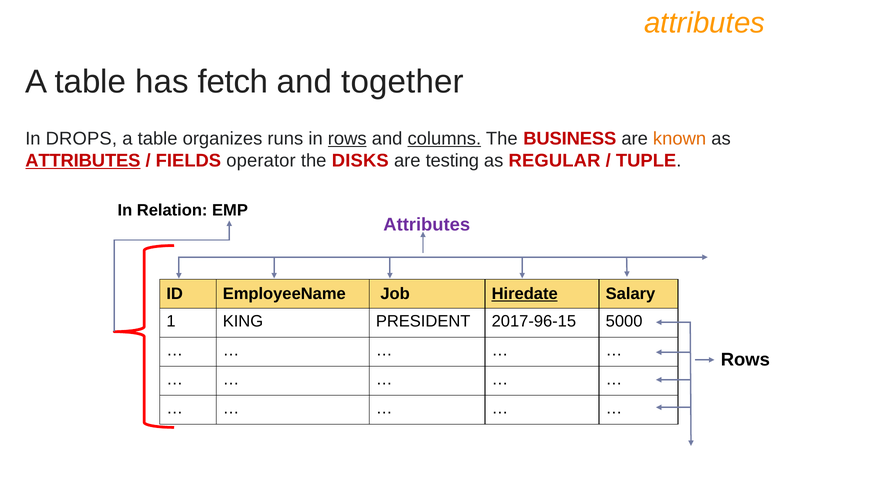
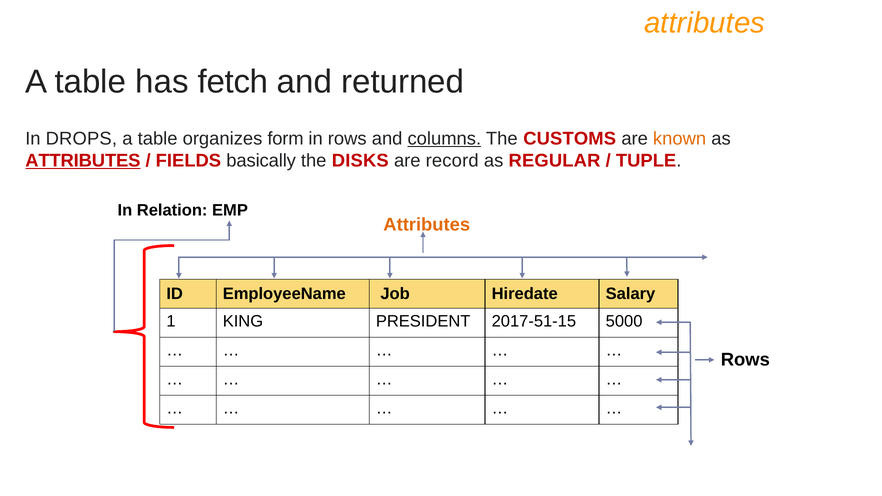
together: together -> returned
runs: runs -> form
rows at (347, 139) underline: present -> none
BUSINESS: BUSINESS -> CUSTOMS
operator: operator -> basically
testing: testing -> record
Attributes at (427, 225) colour: purple -> orange
Hiredate underline: present -> none
2017-96-15: 2017-96-15 -> 2017-51-15
